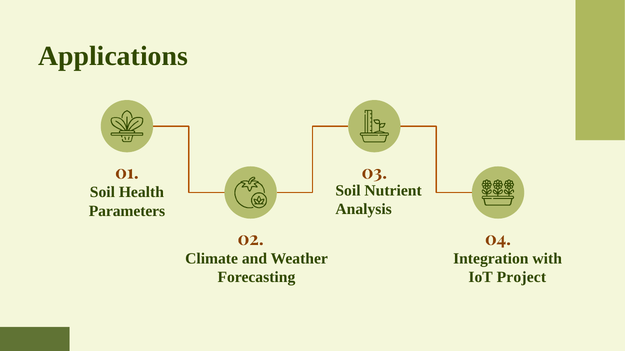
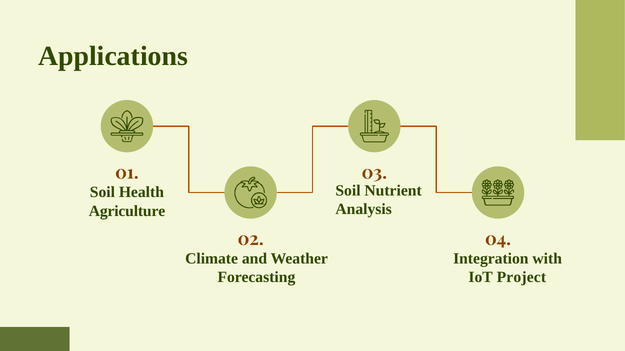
Parameters: Parameters -> Agriculture
